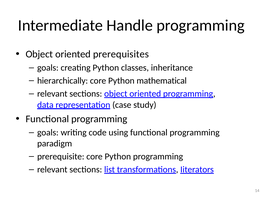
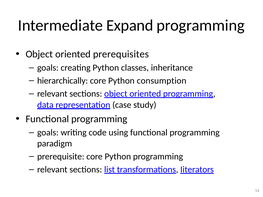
Handle: Handle -> Expand
mathematical: mathematical -> consumption
